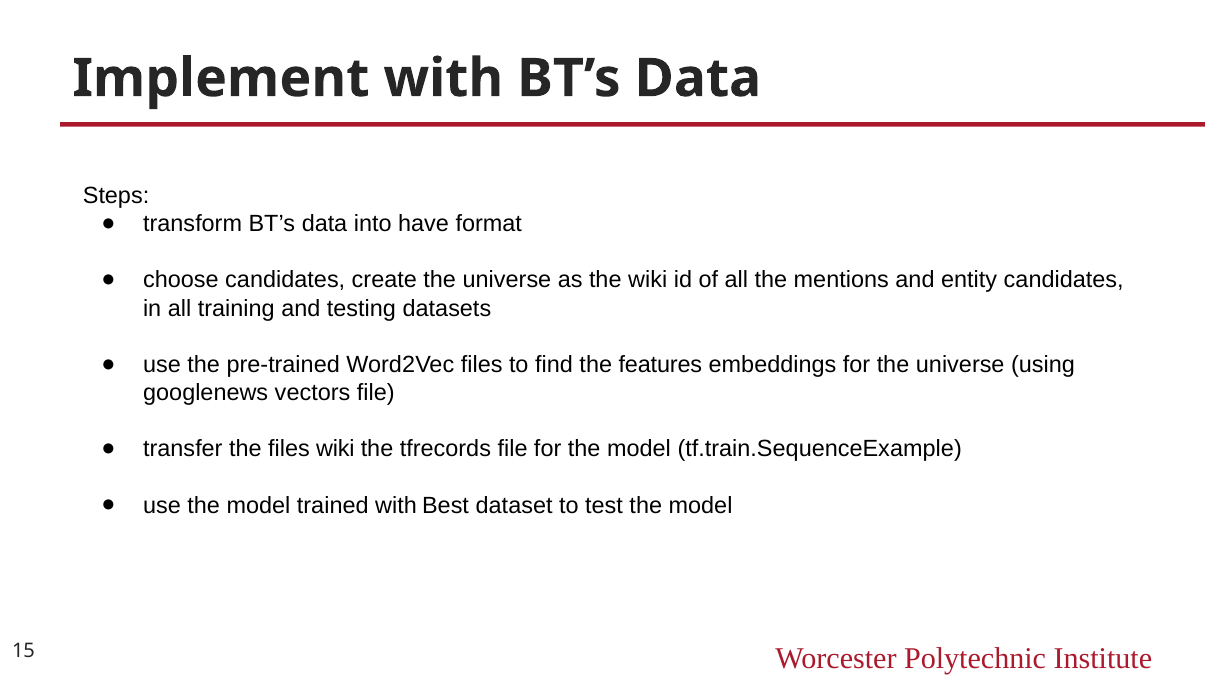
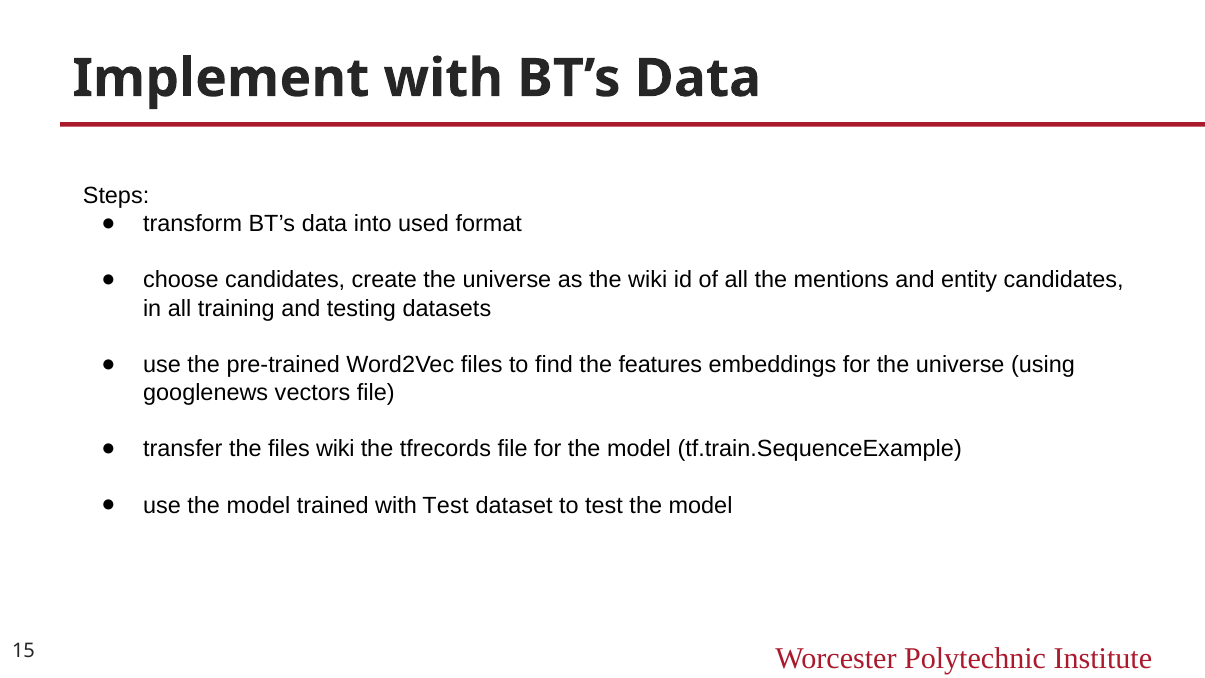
have: have -> used
with Best: Best -> Test
